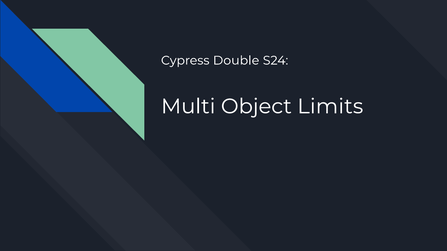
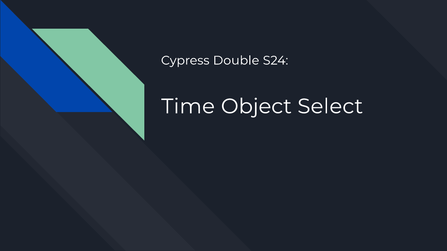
Multi: Multi -> Time
Limits: Limits -> Select
